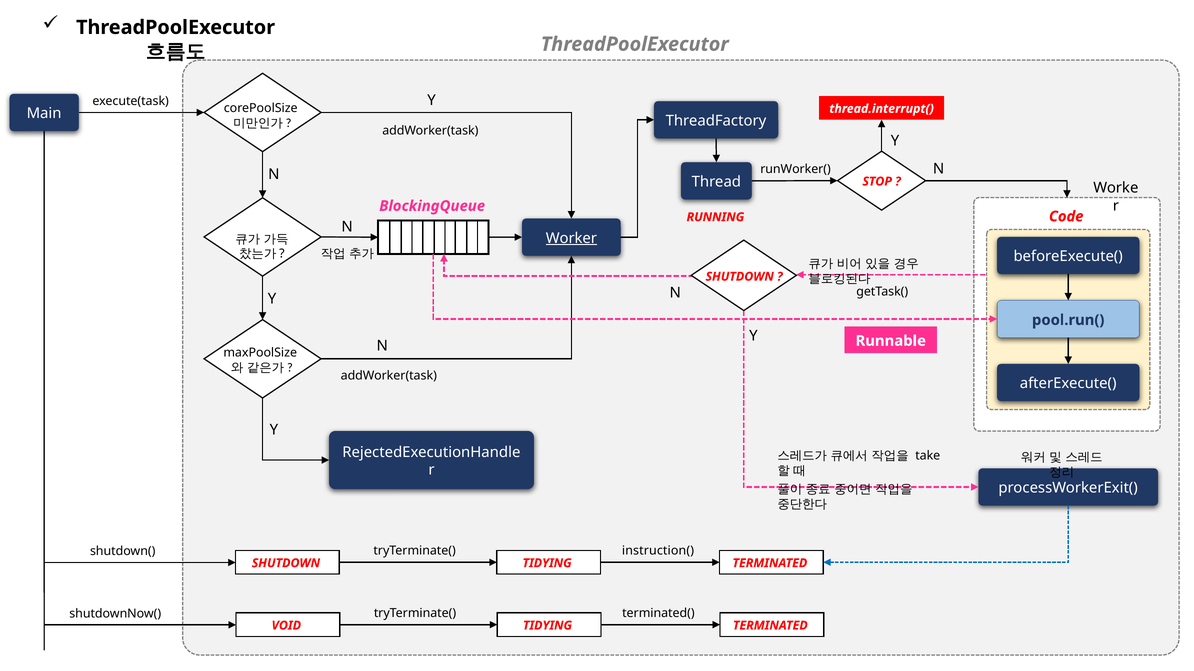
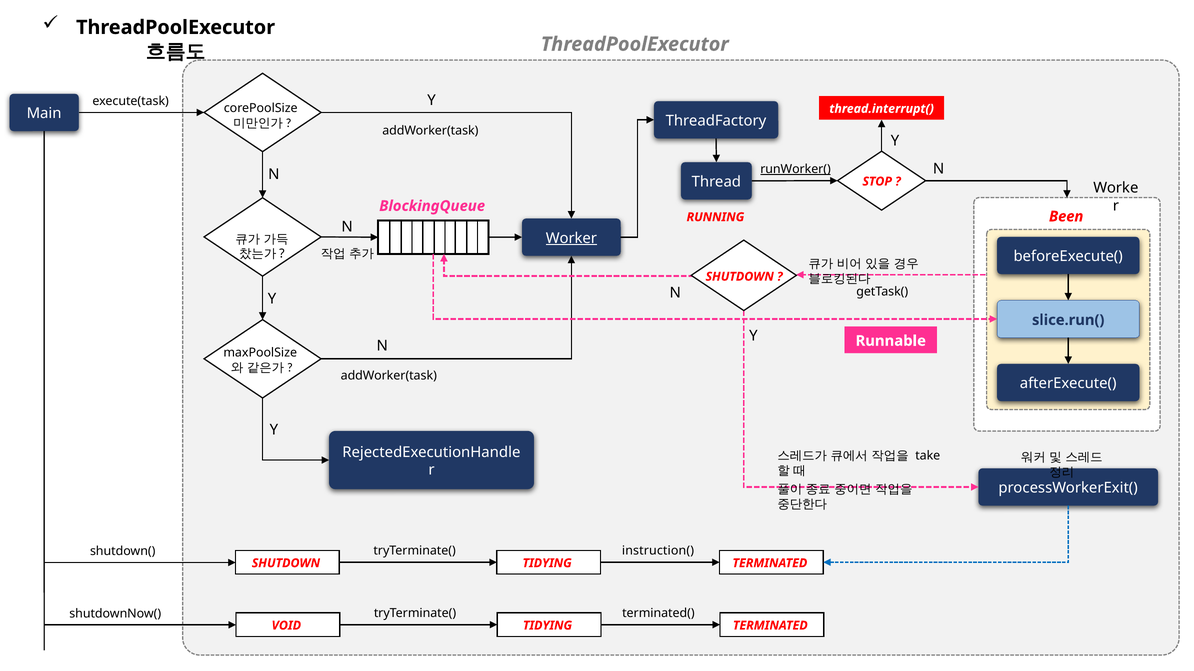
runWorker( underline: none -> present
Code: Code -> Been
pool.run(: pool.run( -> slice.run(
